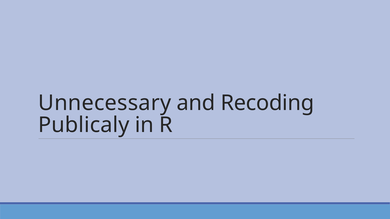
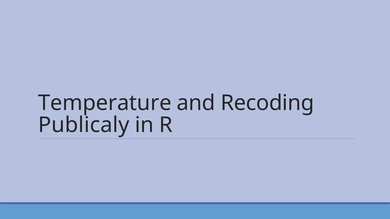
Unnecessary: Unnecessary -> Temperature
